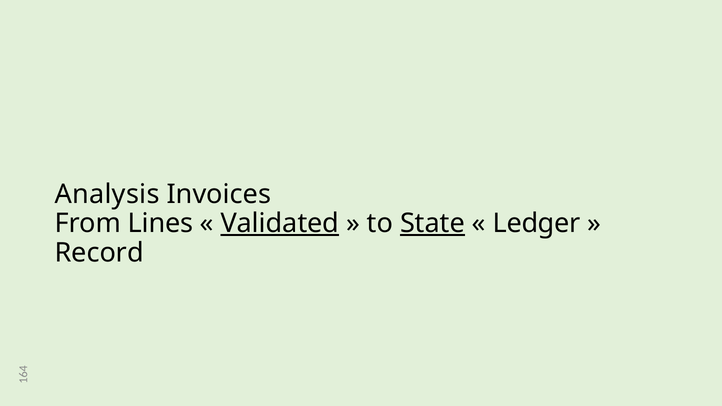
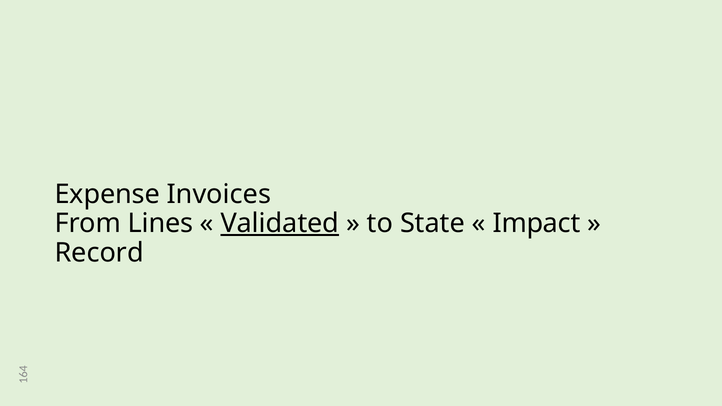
Analysis: Analysis -> Expense
State underline: present -> none
Ledger: Ledger -> Impact
